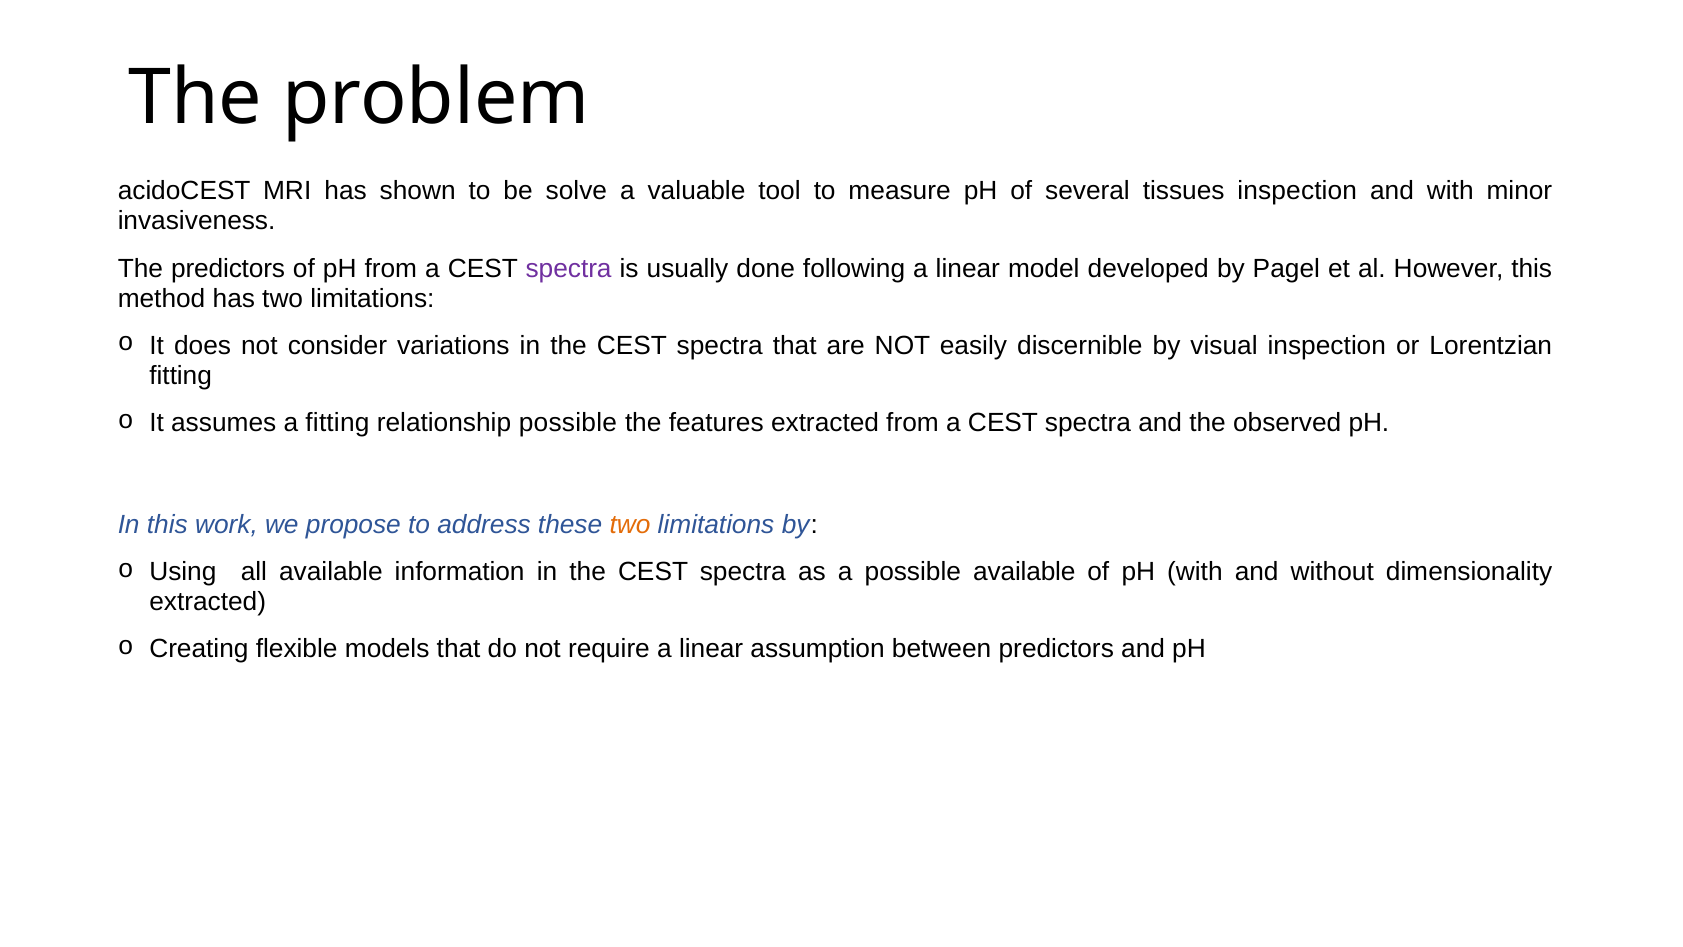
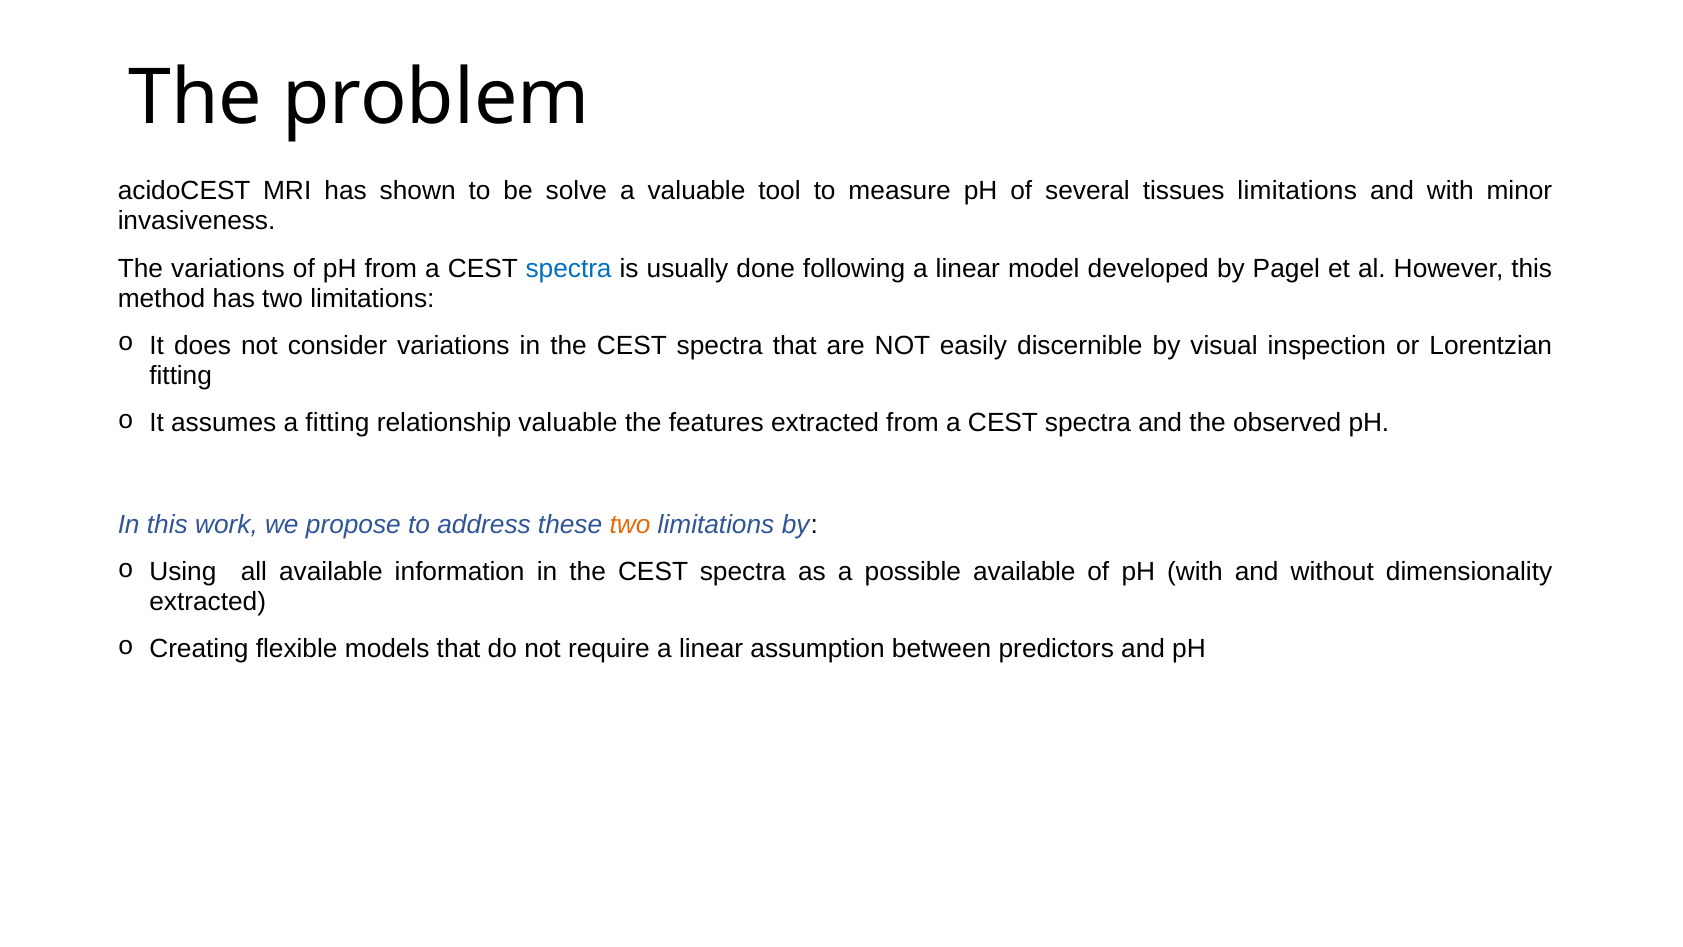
tissues inspection: inspection -> limitations
The predictors: predictors -> variations
spectra at (569, 268) colour: purple -> blue
relationship possible: possible -> valuable
